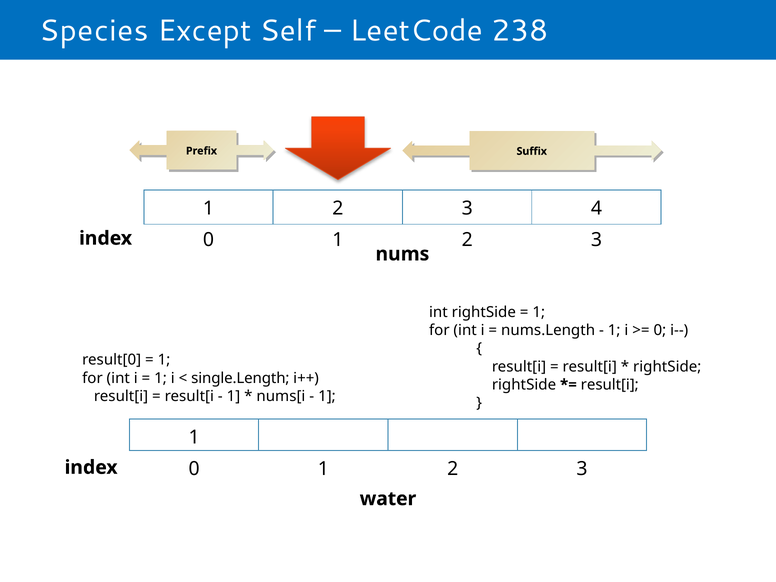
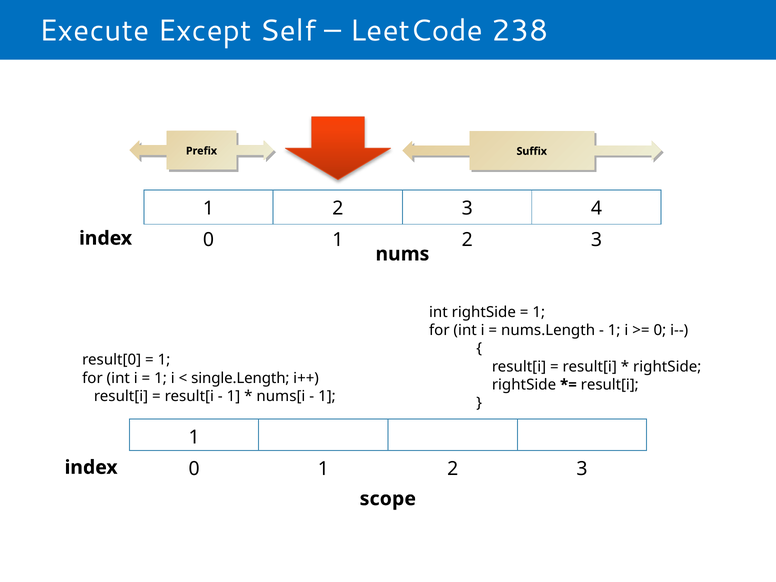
Species: Species -> Execute
water: water -> scope
